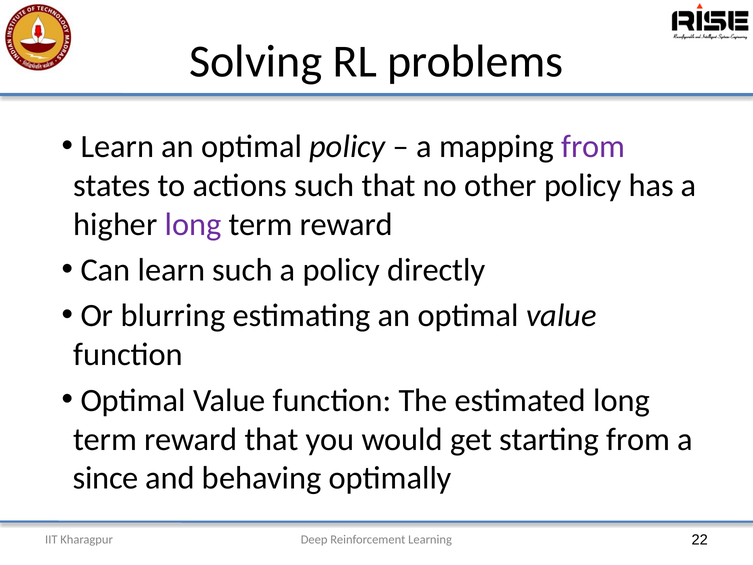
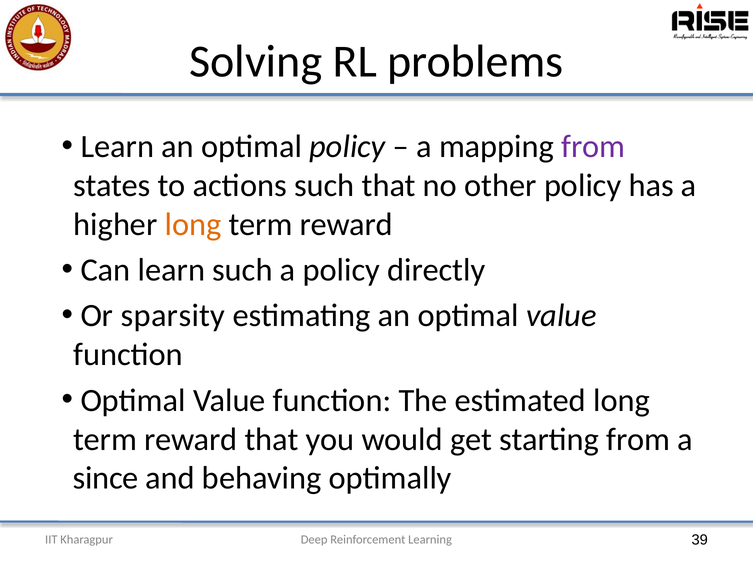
long at (193, 224) colour: purple -> orange
blurring: blurring -> sparsity
22: 22 -> 39
